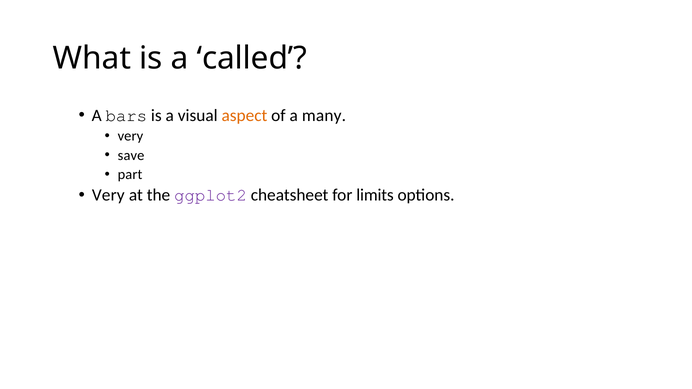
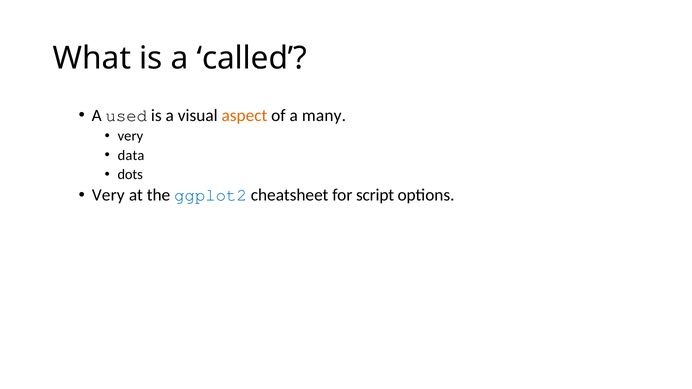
bars: bars -> used
save: save -> data
part: part -> dots
ggplot2 colour: purple -> blue
limits: limits -> script
